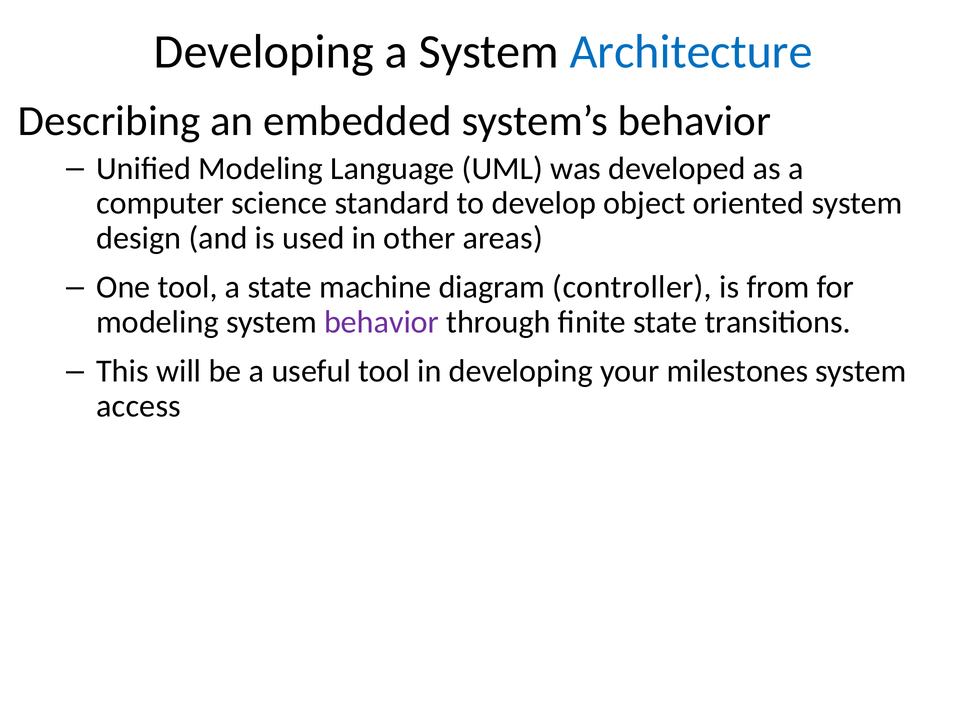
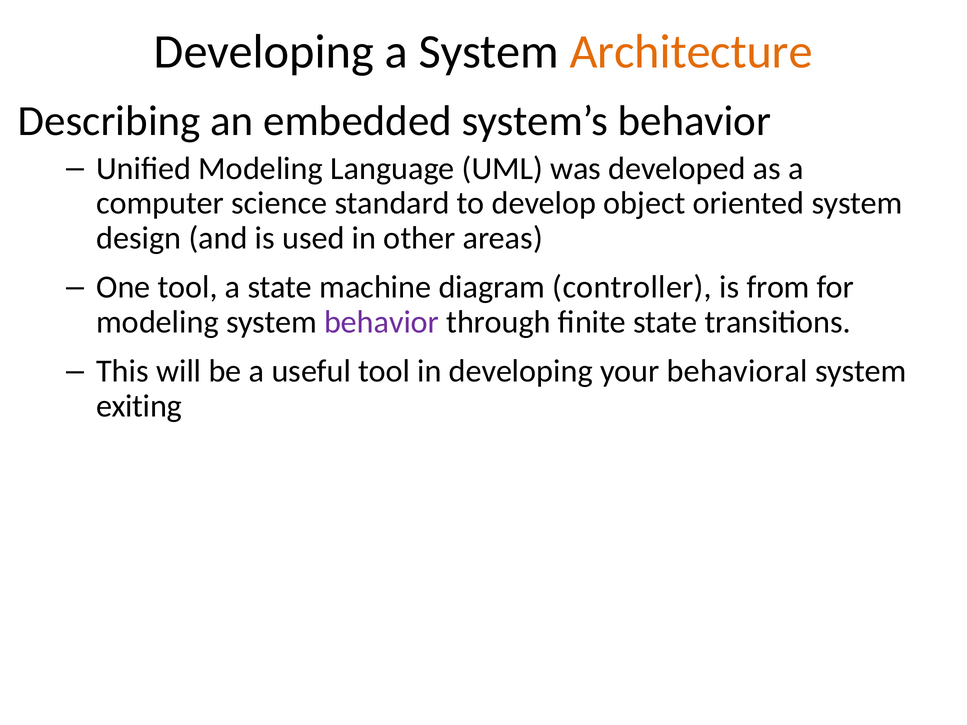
Architecture colour: blue -> orange
milestones: milestones -> behavioral
access: access -> exiting
